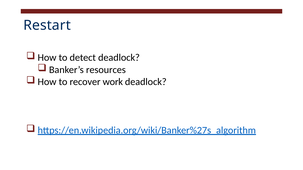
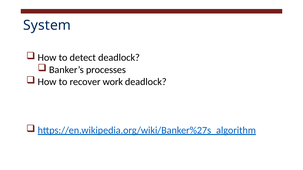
Restart: Restart -> System
resources: resources -> processes
